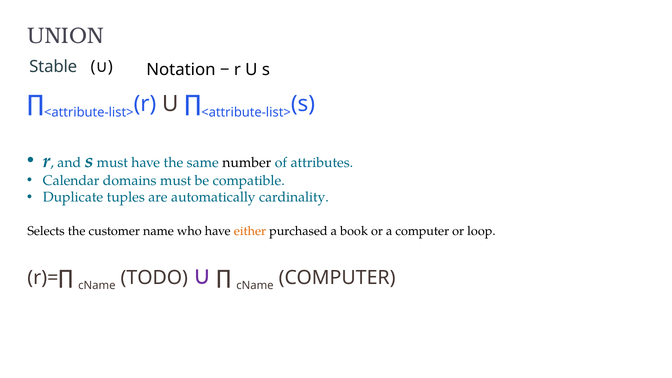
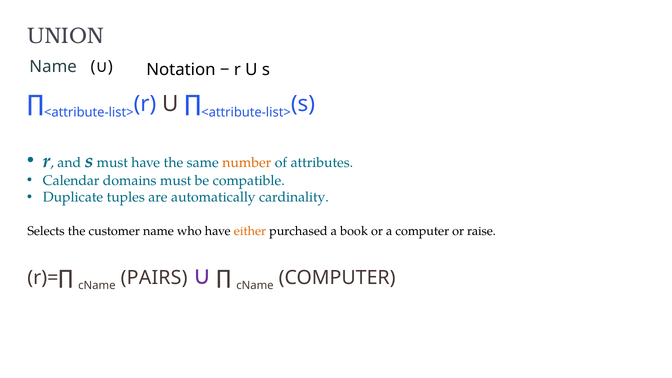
Stable at (53, 67): Stable -> Name
number colour: black -> orange
loop: loop -> raise
TODO: TODO -> PAIRS
